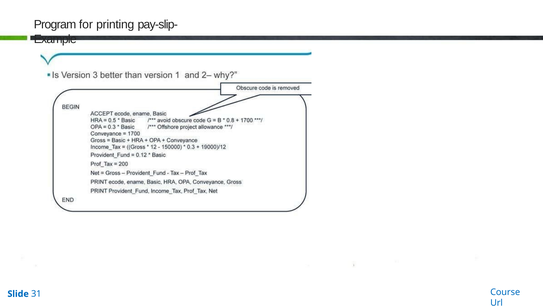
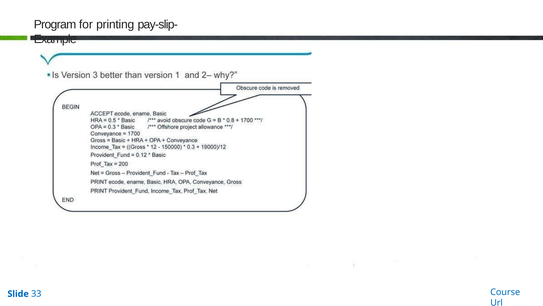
31: 31 -> 33
